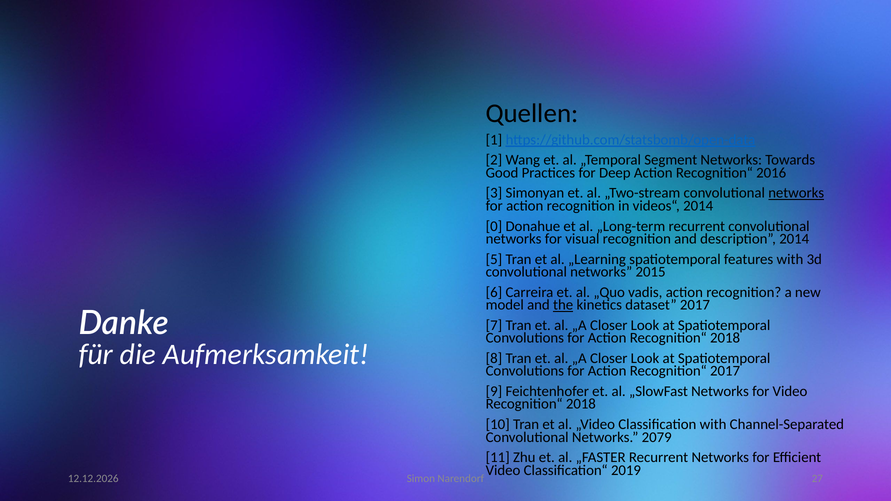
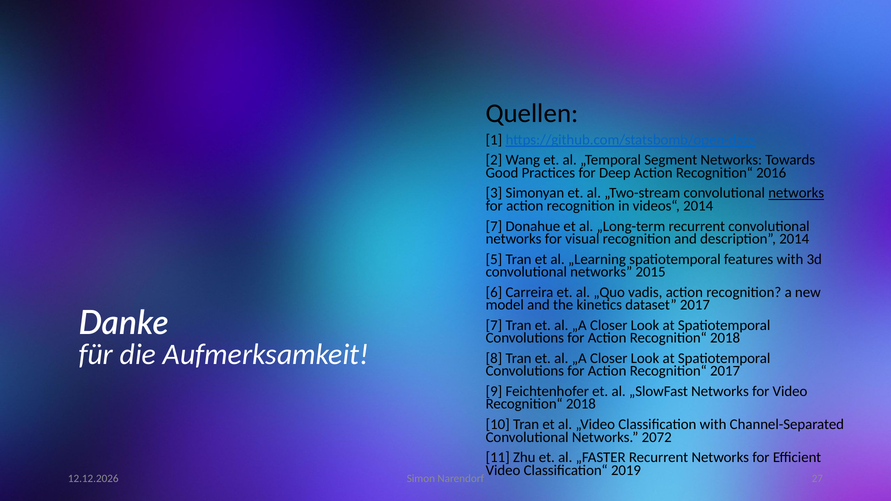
0 at (494, 226): 0 -> 7
the underline: present -> none
2079: 2079 -> 2072
